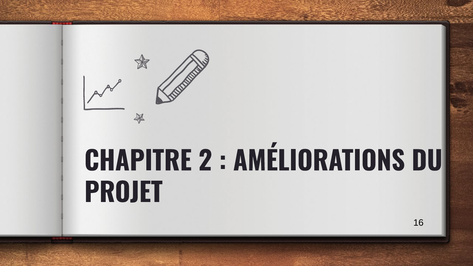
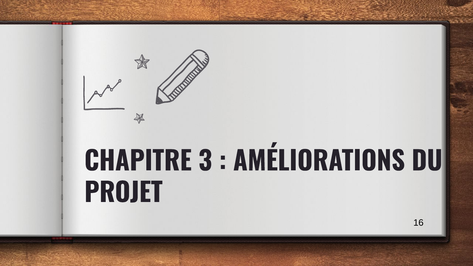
2: 2 -> 3
